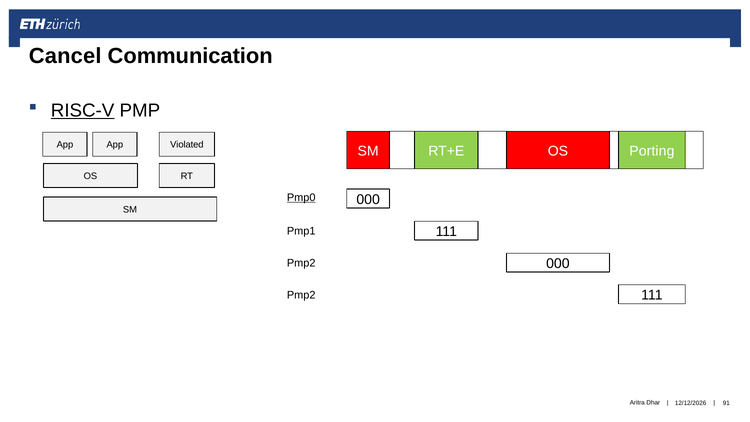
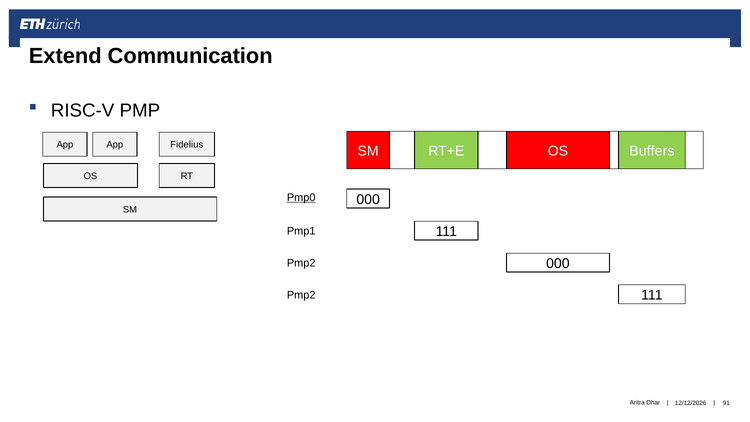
Cancel: Cancel -> Extend
RISC-V underline: present -> none
Violated: Violated -> Fidelius
Porting: Porting -> Buffers
